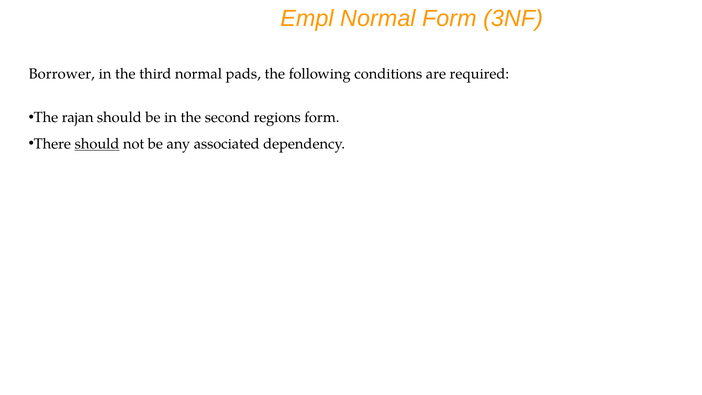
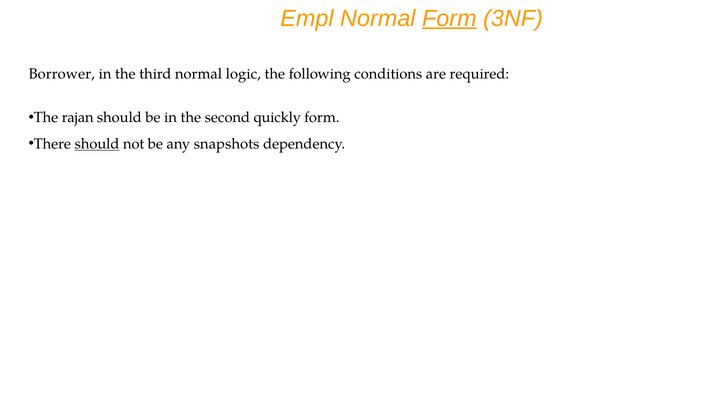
Form at (449, 18) underline: none -> present
pads: pads -> logic
regions: regions -> quickly
associated: associated -> snapshots
